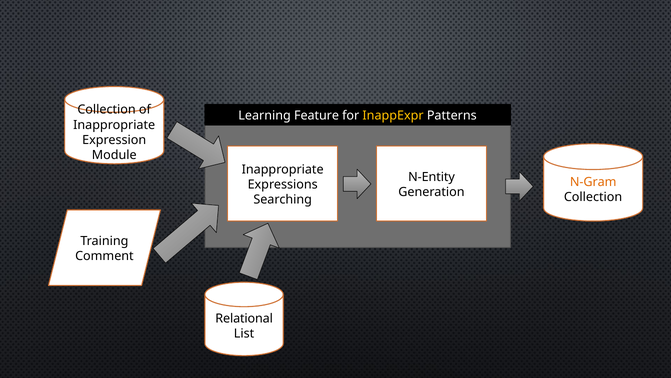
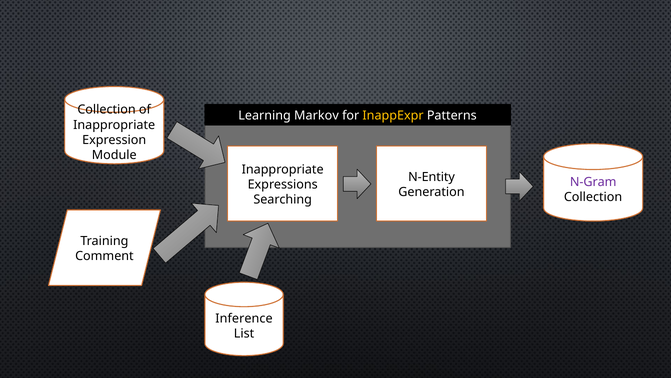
Feature: Feature -> Markov
N-Gram colour: orange -> purple
Relational: Relational -> Inference
